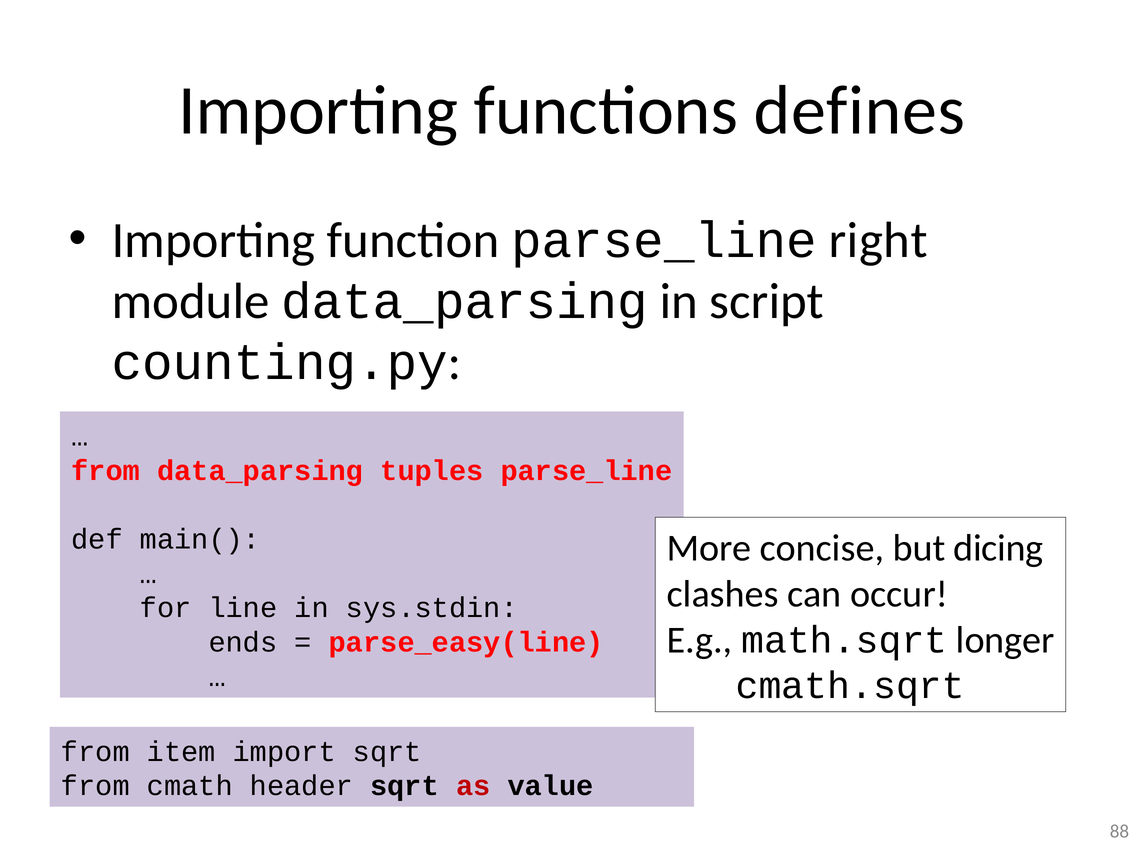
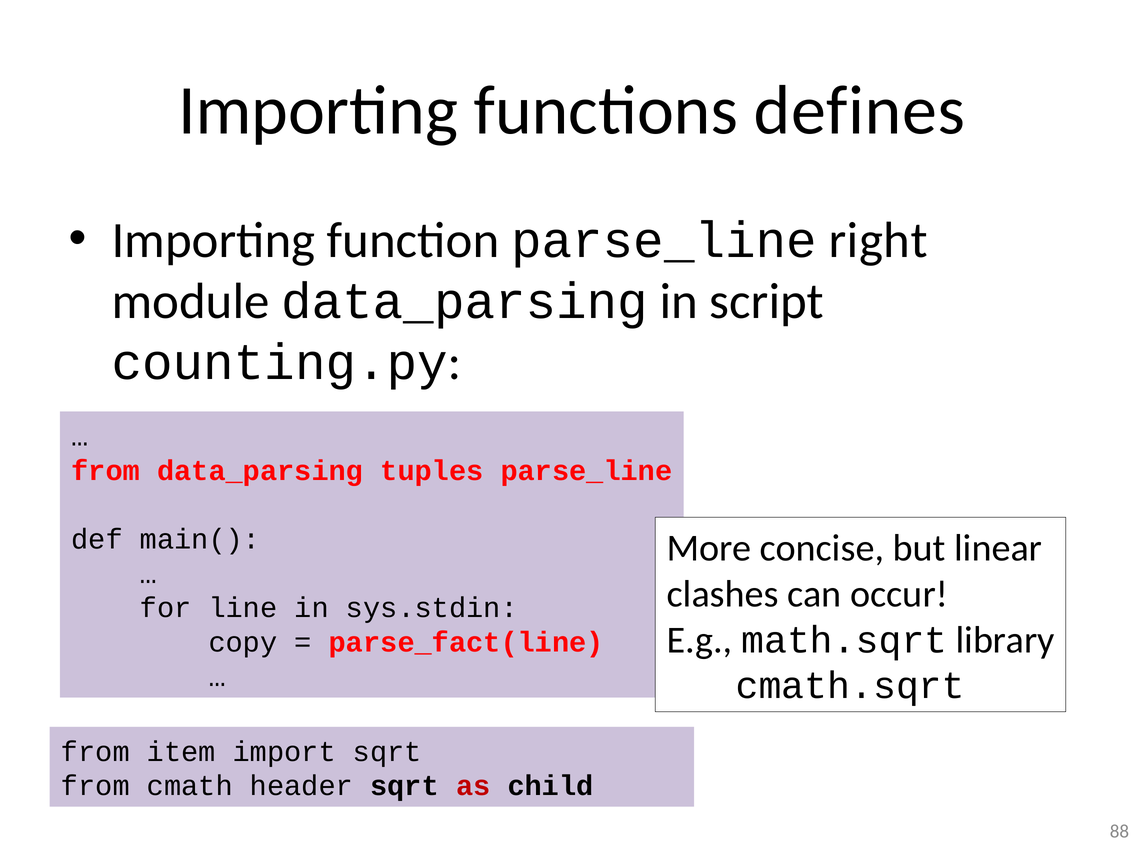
dicing: dicing -> linear
longer: longer -> library
ends: ends -> copy
parse_easy(line: parse_easy(line -> parse_fact(line
value: value -> child
